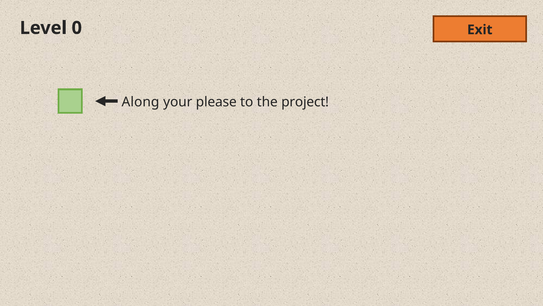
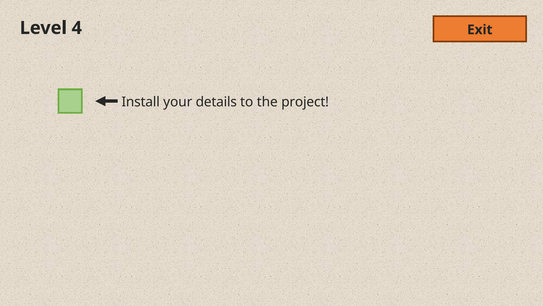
0: 0 -> 4
Along: Along -> Install
please: please -> details
